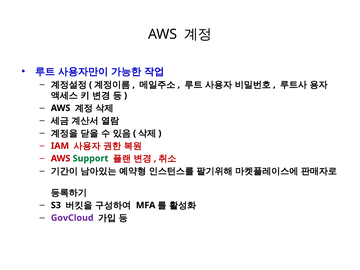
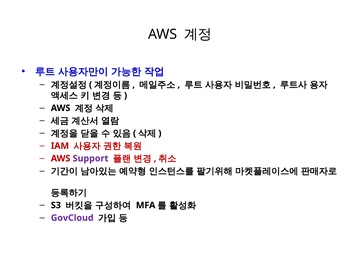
Support colour: green -> purple
